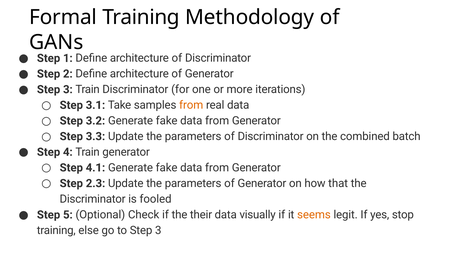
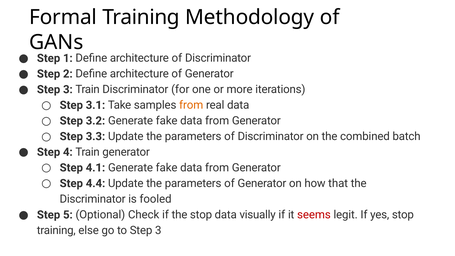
2.3: 2.3 -> 4.4
the their: their -> stop
seems colour: orange -> red
